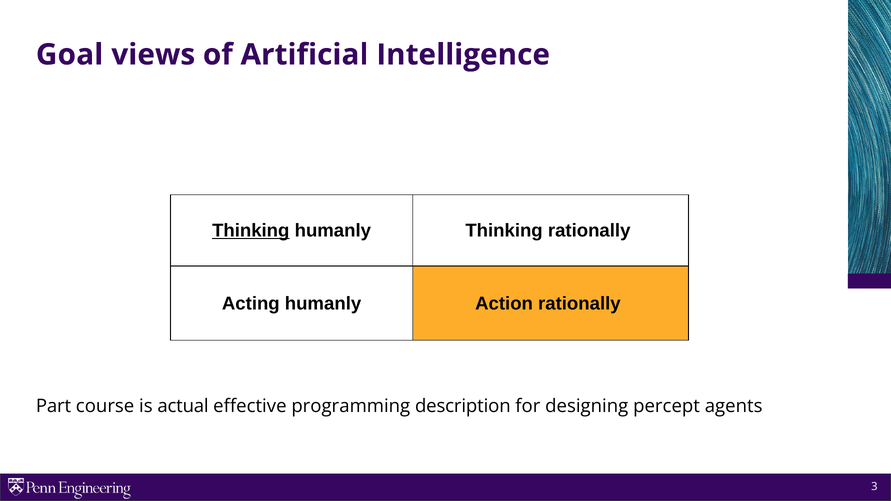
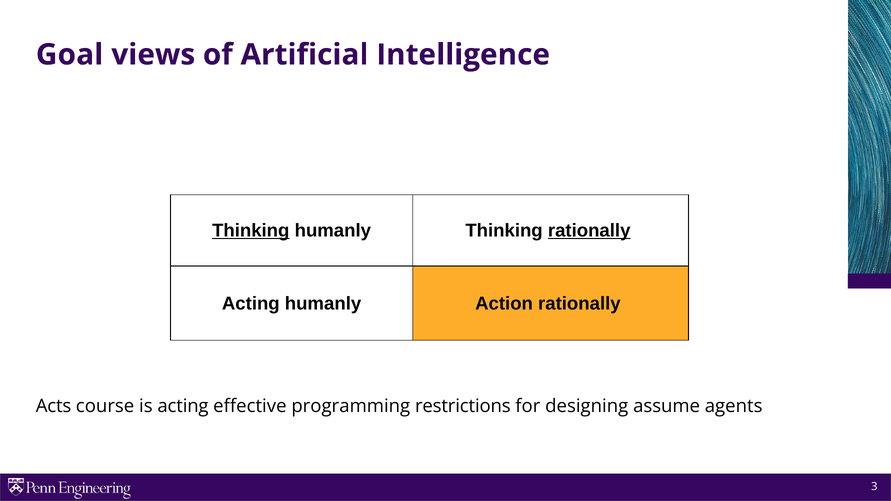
rationally at (589, 231) underline: none -> present
Part: Part -> Acts
is actual: actual -> acting
description: description -> restrictions
percept: percept -> assume
